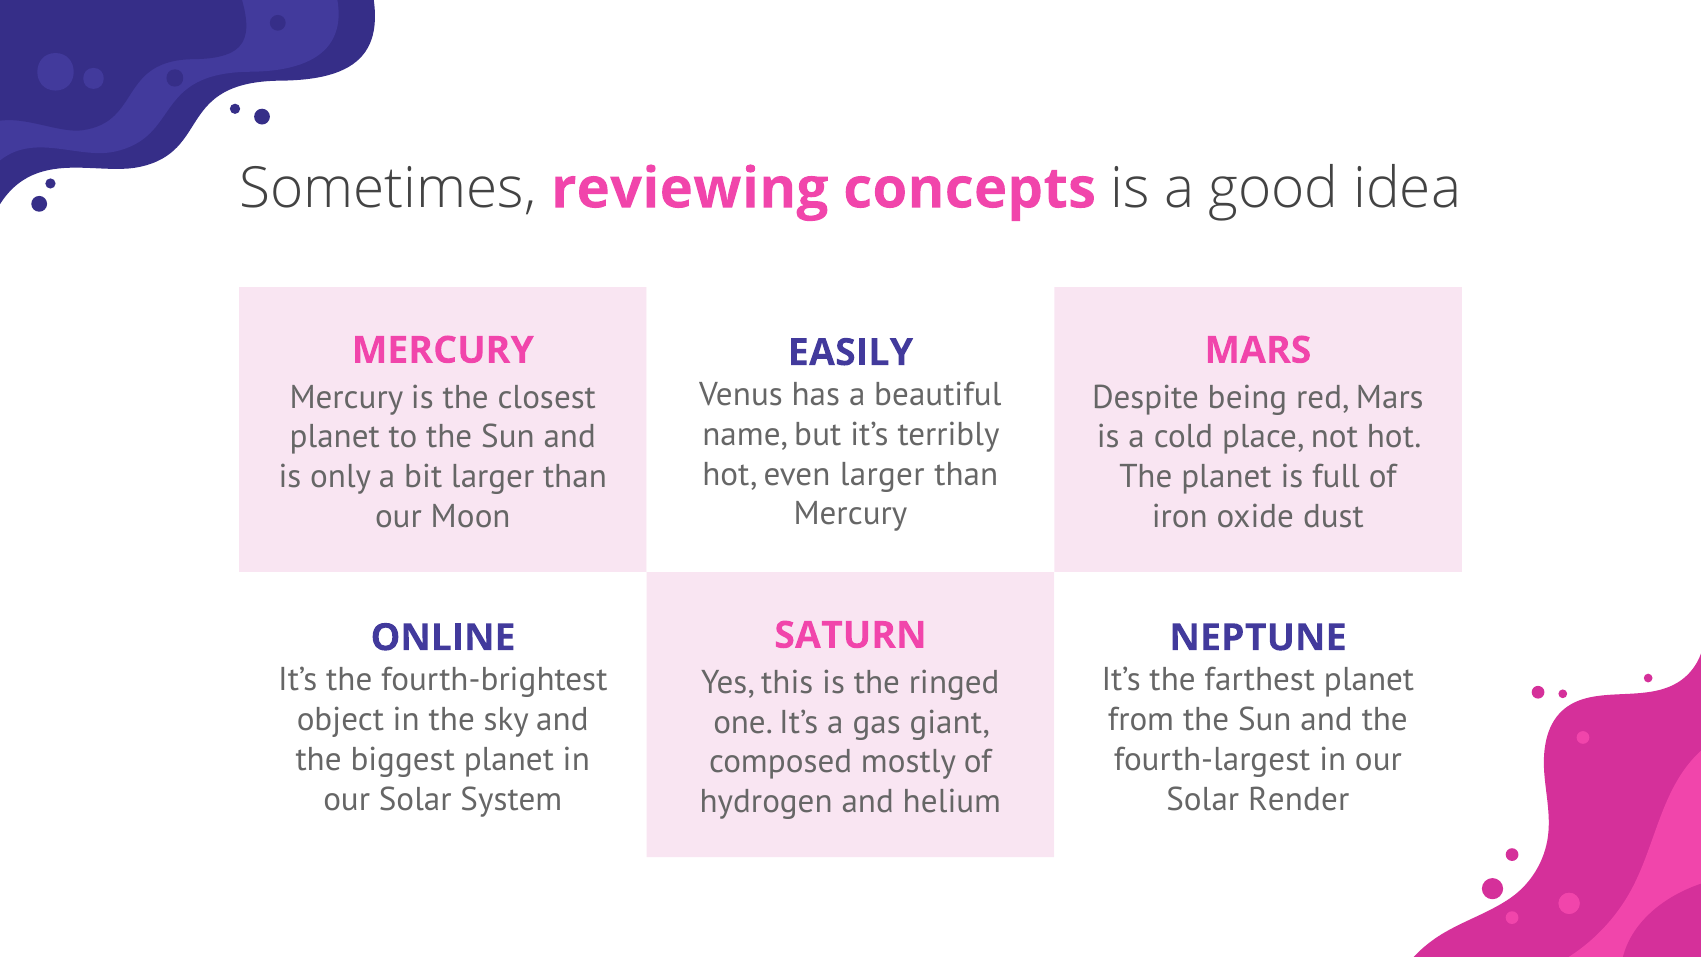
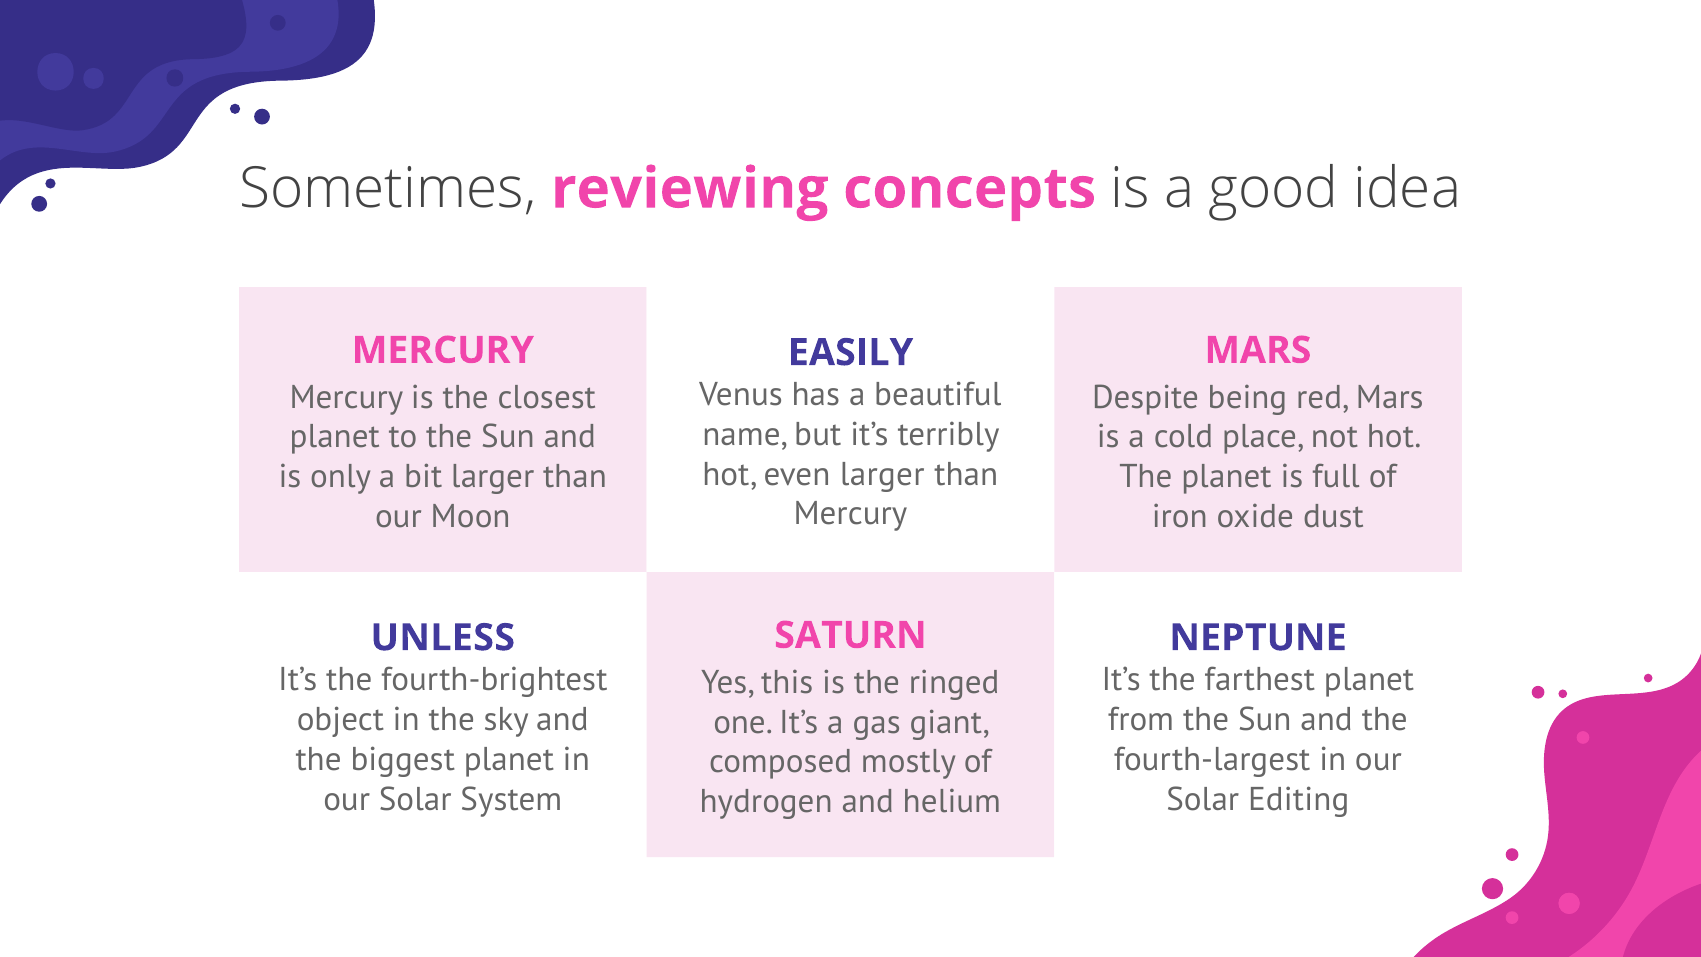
ONLINE: ONLINE -> UNLESS
Render: Render -> Editing
